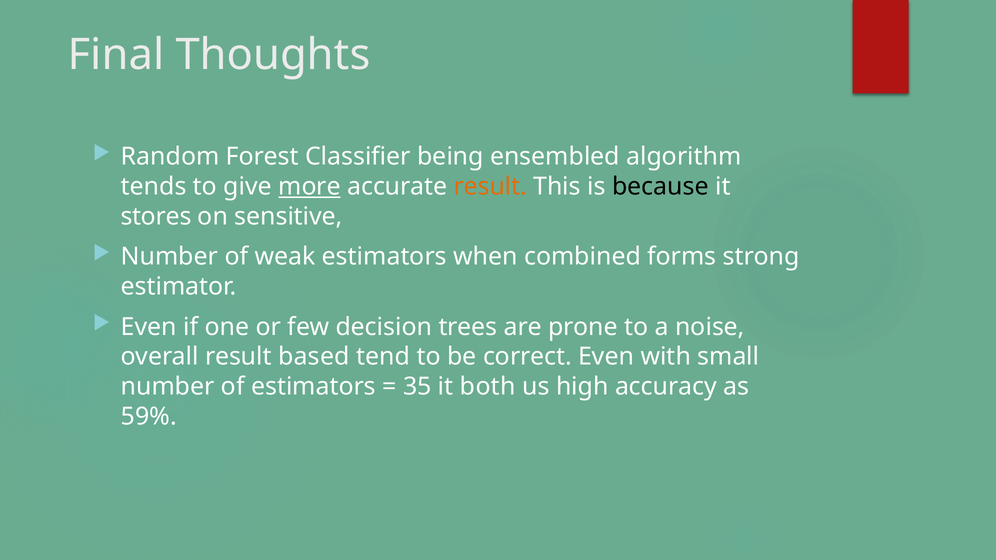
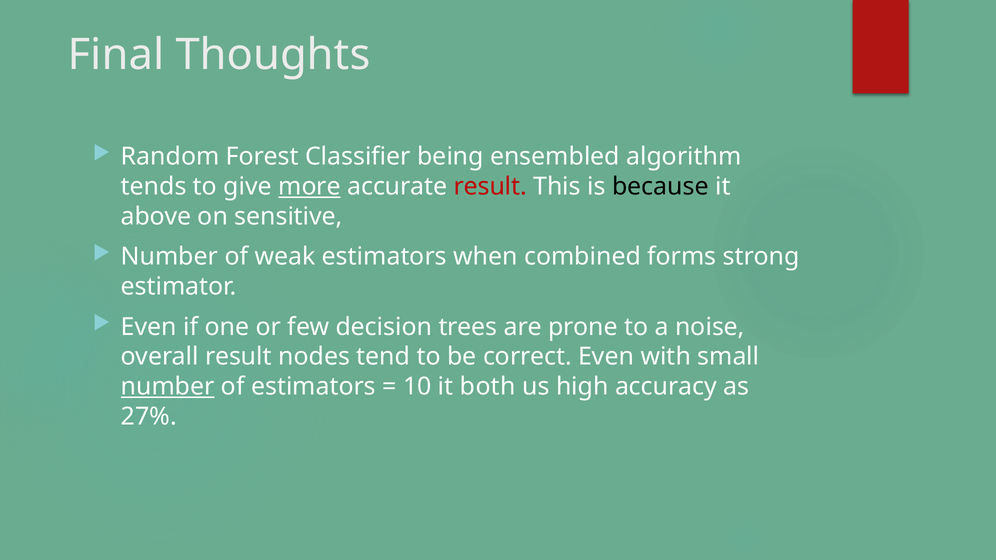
result at (490, 187) colour: orange -> red
stores: stores -> above
based: based -> nodes
number at (168, 387) underline: none -> present
35: 35 -> 10
59%: 59% -> 27%
